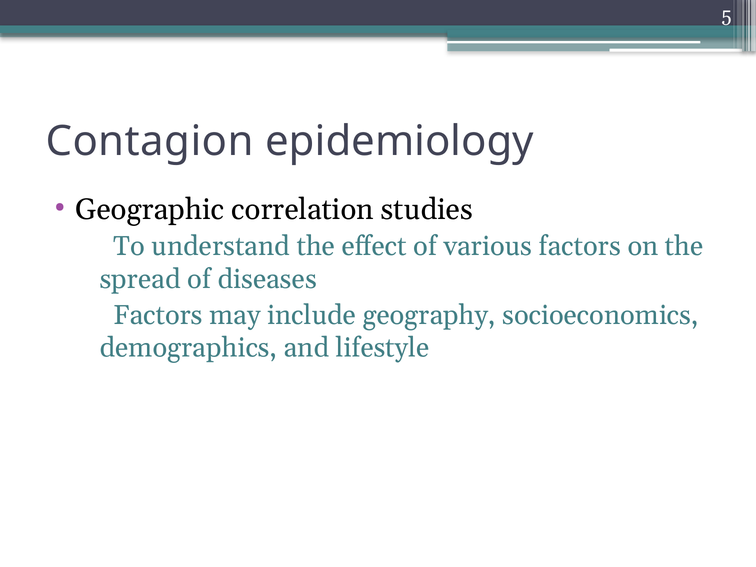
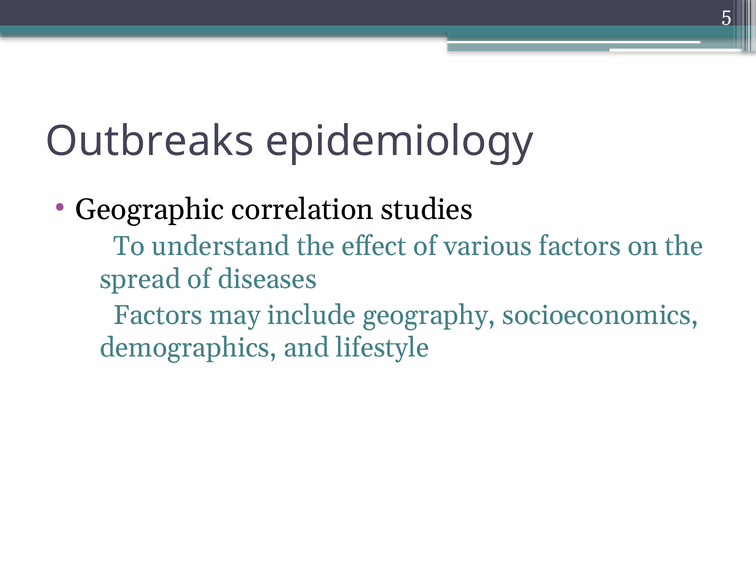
Contagion: Contagion -> Outbreaks
